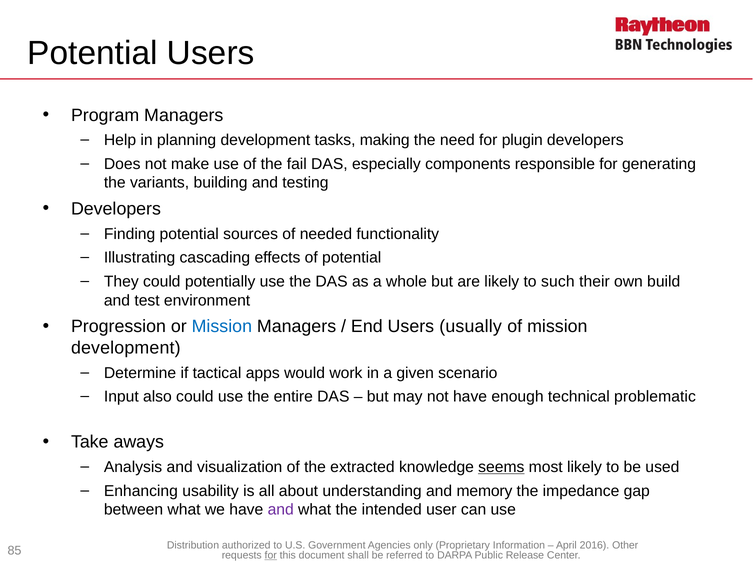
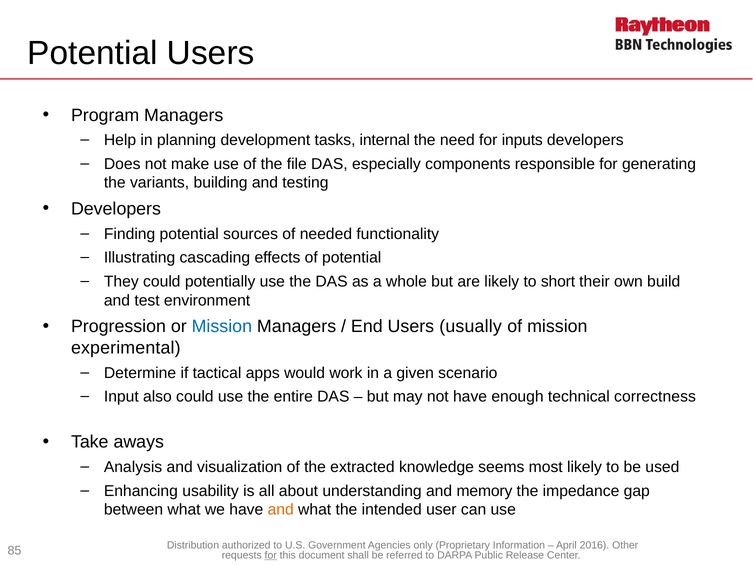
making: making -> internal
plugin: plugin -> inputs
fail: fail -> file
such: such -> short
development at (126, 348): development -> experimental
problematic: problematic -> correctness
seems underline: present -> none
and at (281, 509) colour: purple -> orange
